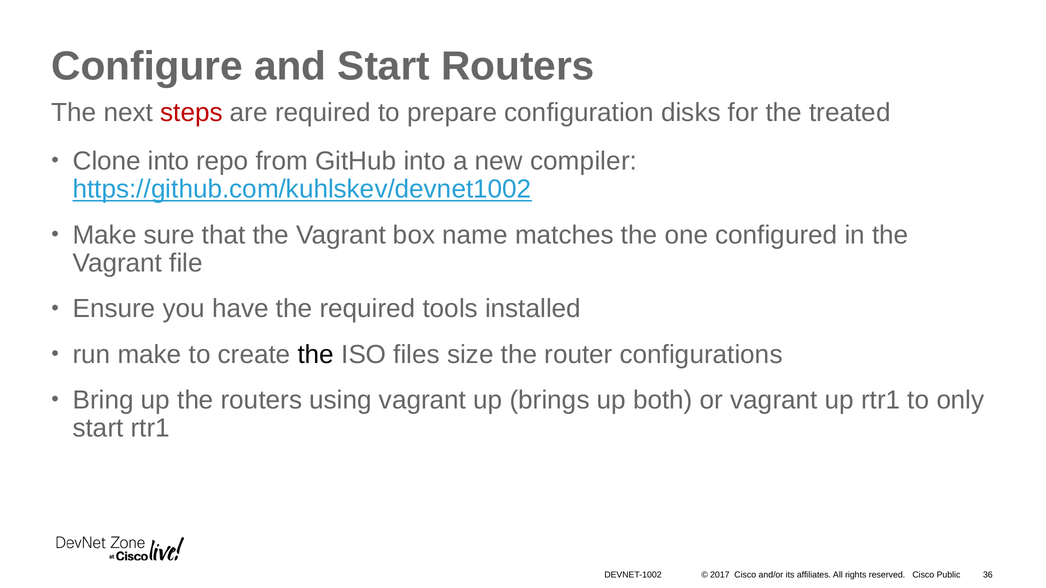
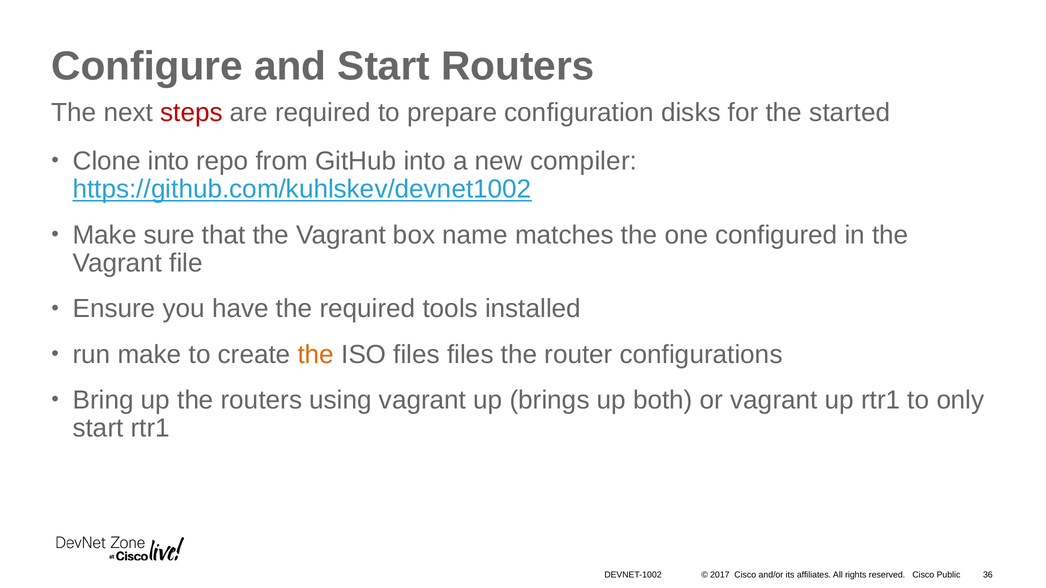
treated: treated -> started
the at (316, 355) colour: black -> orange
files size: size -> files
